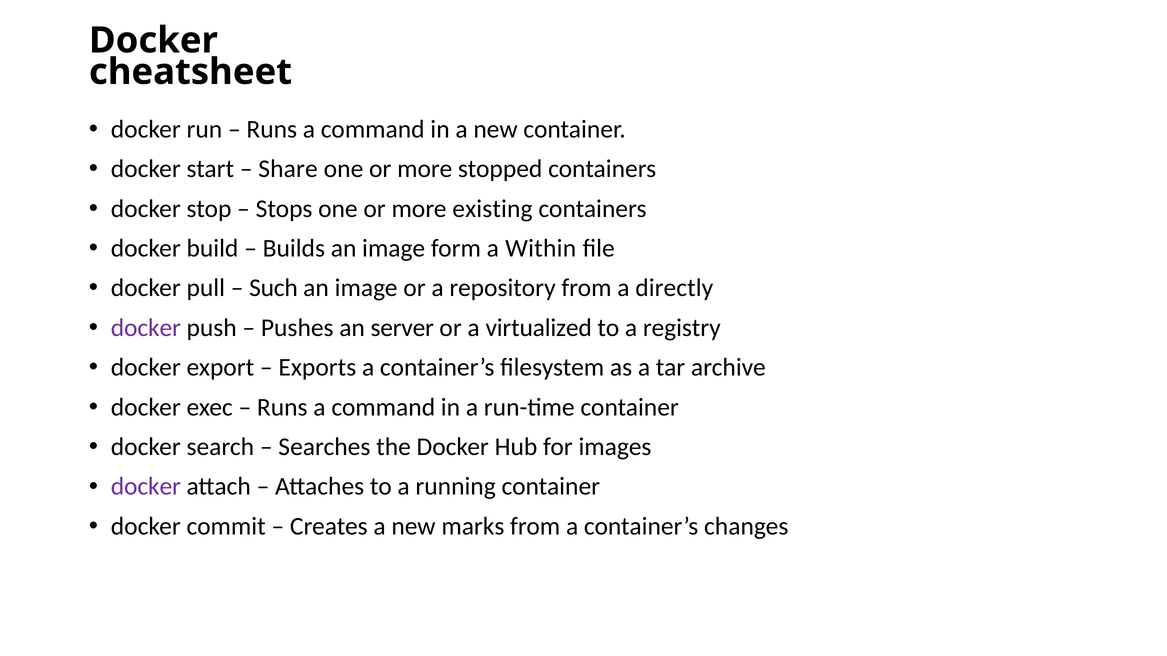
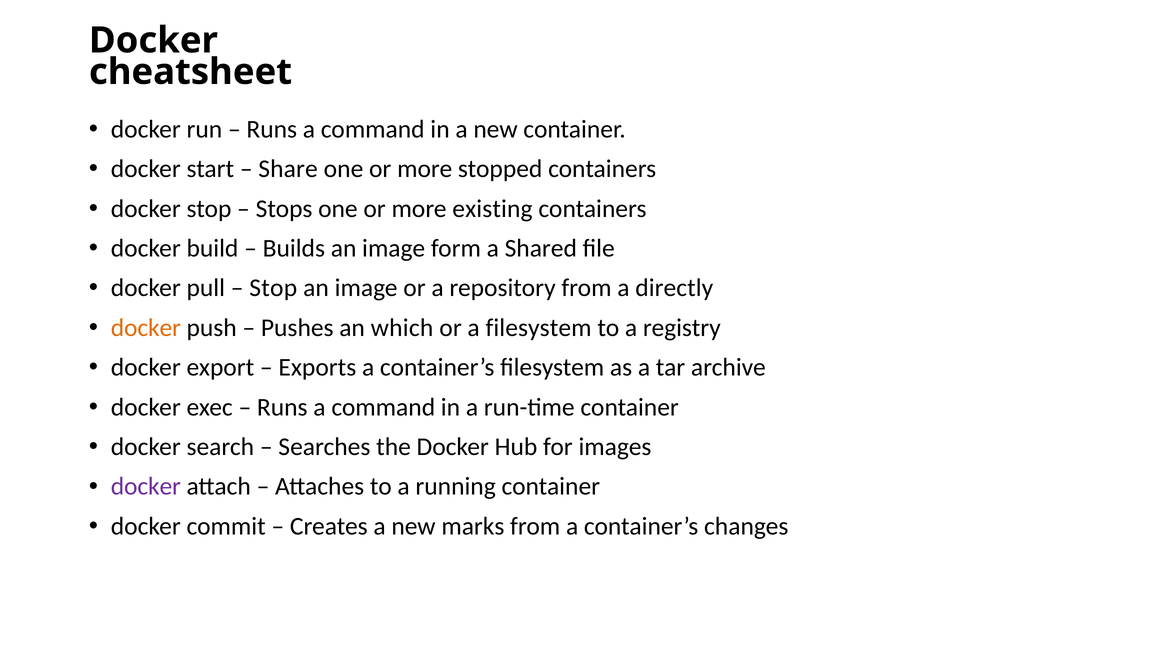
Within: Within -> Shared
Such at (274, 288): Such -> Stop
docker at (146, 328) colour: purple -> orange
server: server -> which
a virtualized: virtualized -> filesystem
